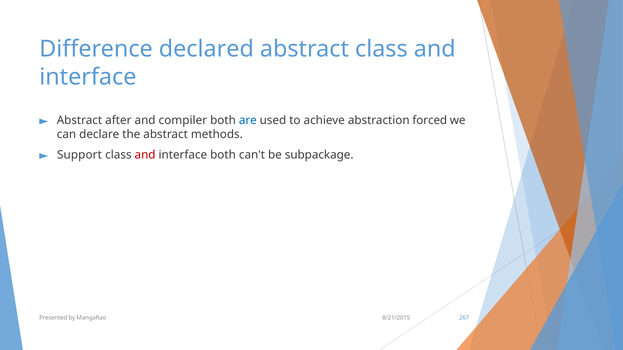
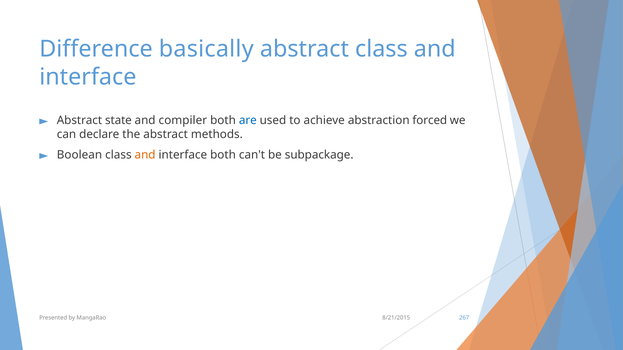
declared: declared -> basically
after: after -> state
Support: Support -> Boolean
and at (145, 155) colour: red -> orange
